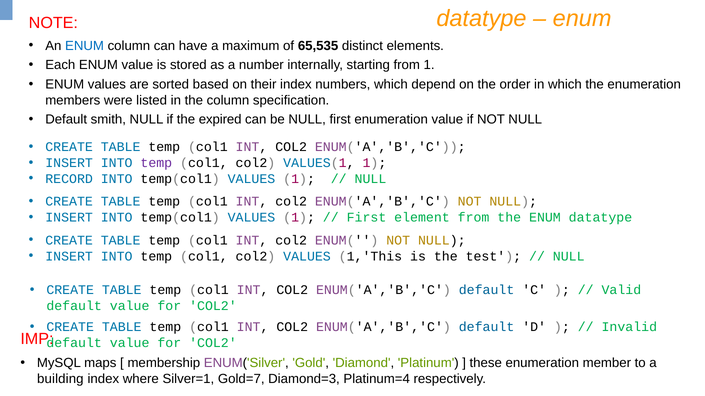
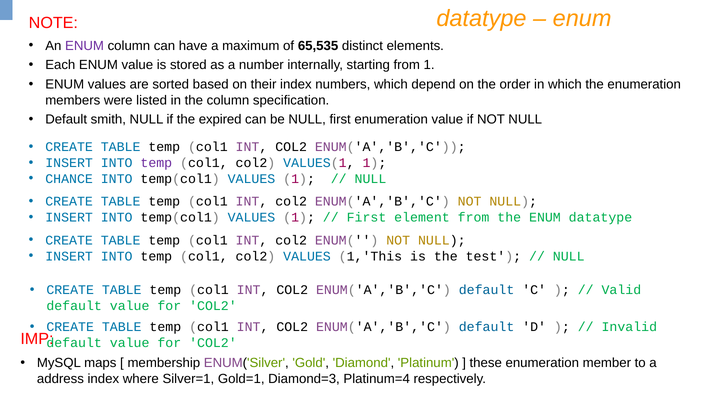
ENUM at (85, 46) colour: blue -> purple
RECORD: RECORD -> CHANCE
building: building -> address
Gold=7: Gold=7 -> Gold=1
